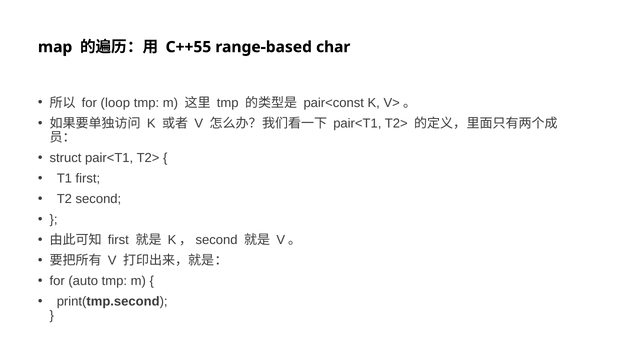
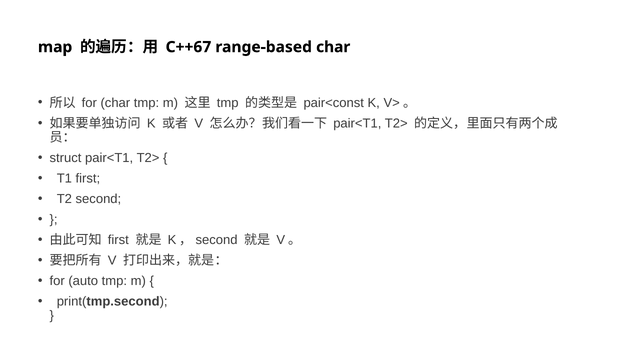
C++55: C++55 -> C++67
for loop: loop -> char
